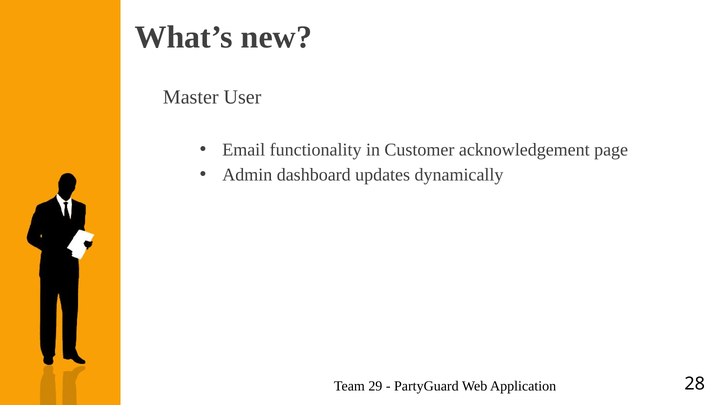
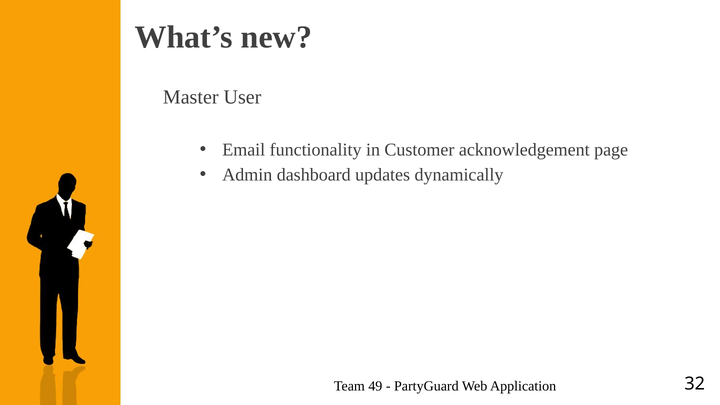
29: 29 -> 49
28: 28 -> 32
